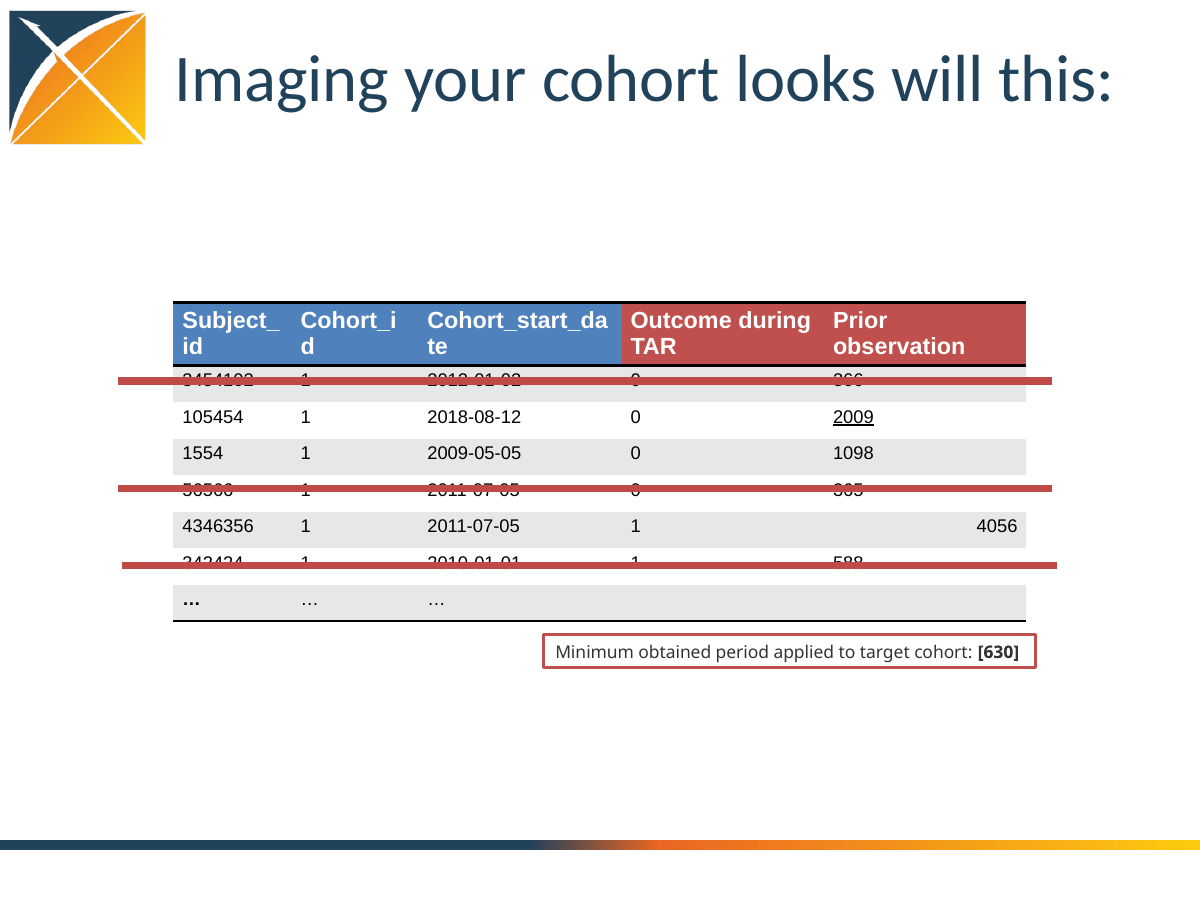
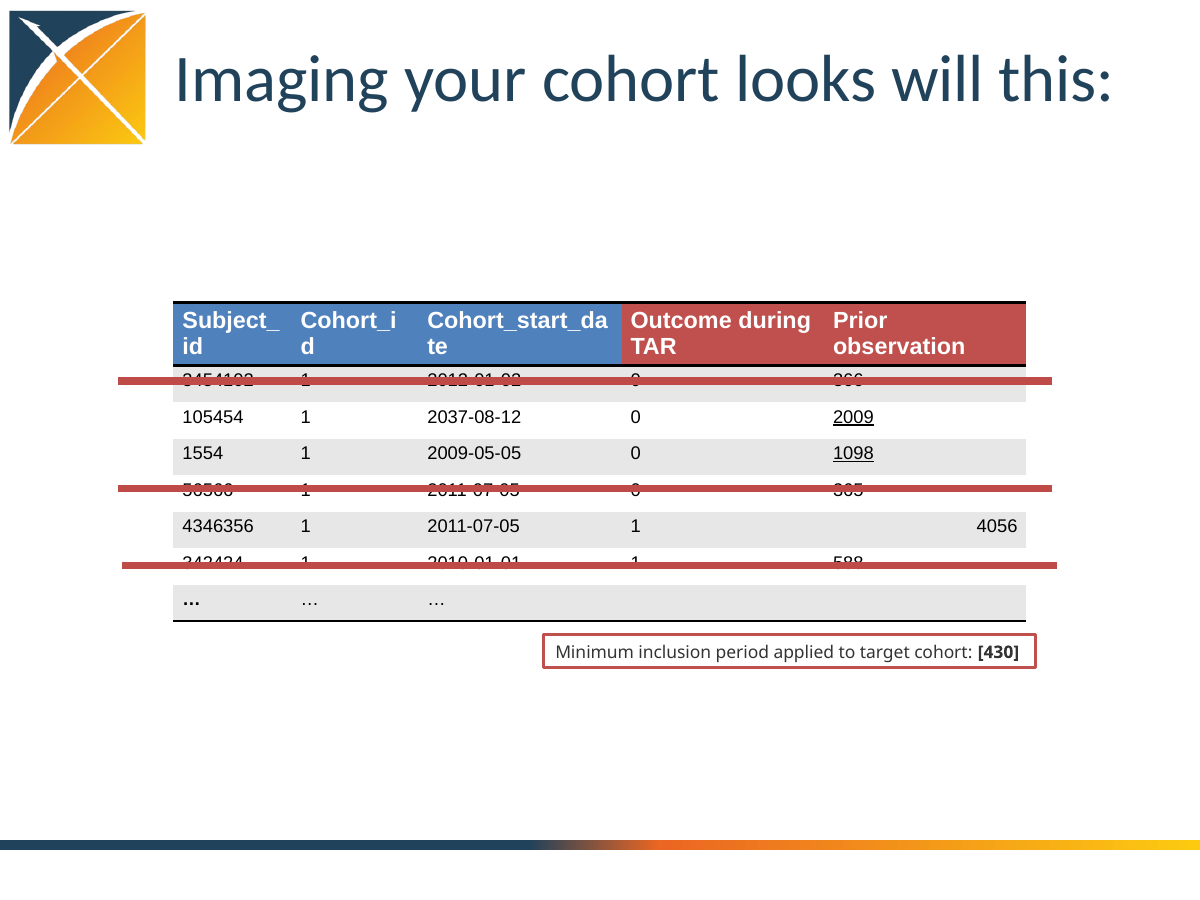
2018-08-12: 2018-08-12 -> 2037-08-12
1098 underline: none -> present
obtained: obtained -> inclusion
630: 630 -> 430
